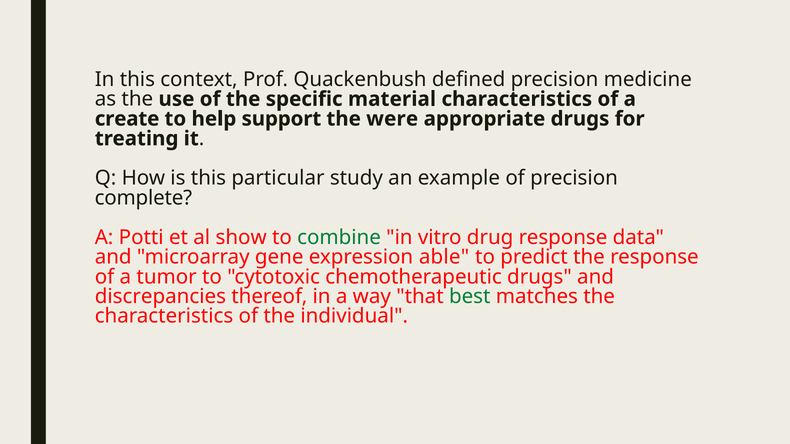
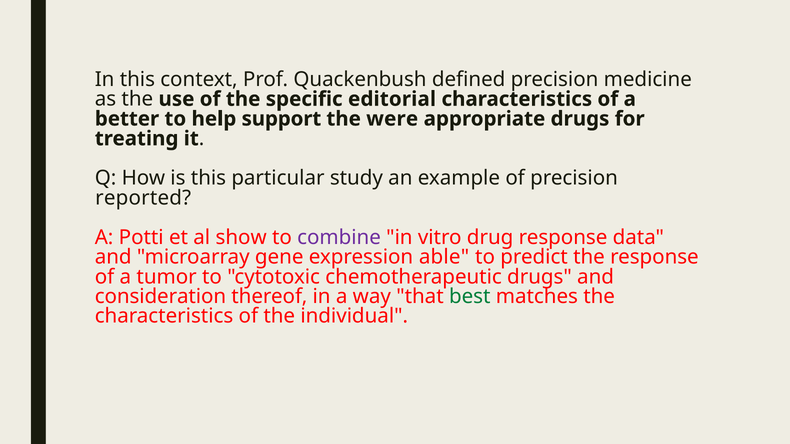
material: material -> editorial
create: create -> better
complete: complete -> reported
combine colour: green -> purple
discrepancies: discrepancies -> consideration
